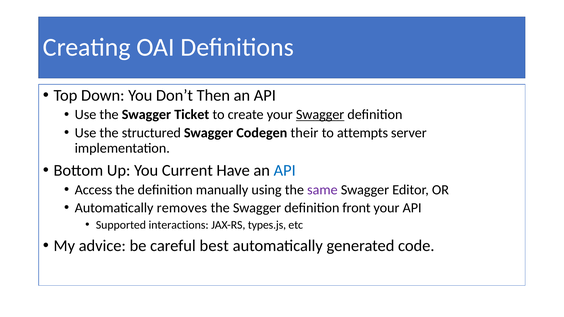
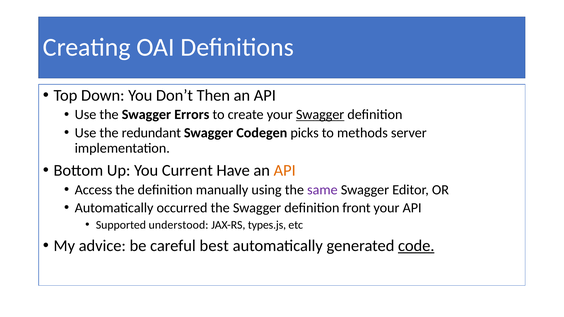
Ticket: Ticket -> Errors
structured: structured -> redundant
their: their -> picks
attempts: attempts -> methods
API at (285, 170) colour: blue -> orange
removes: removes -> occurred
interactions: interactions -> understood
code underline: none -> present
